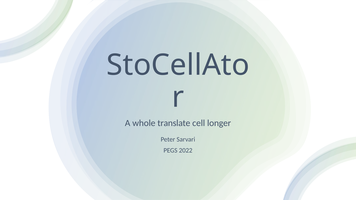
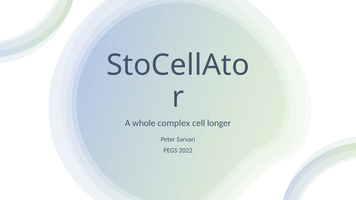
translate: translate -> complex
